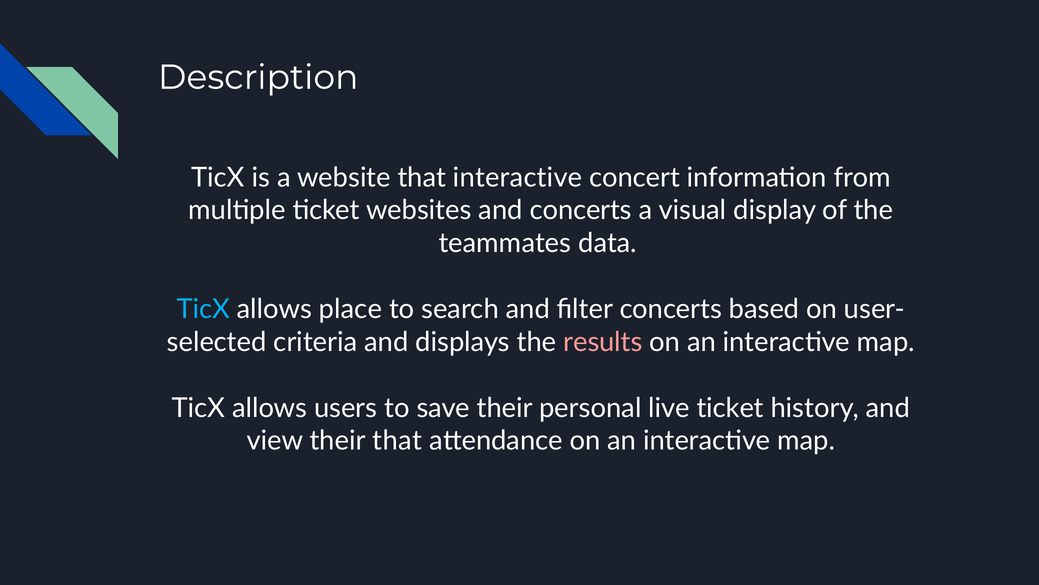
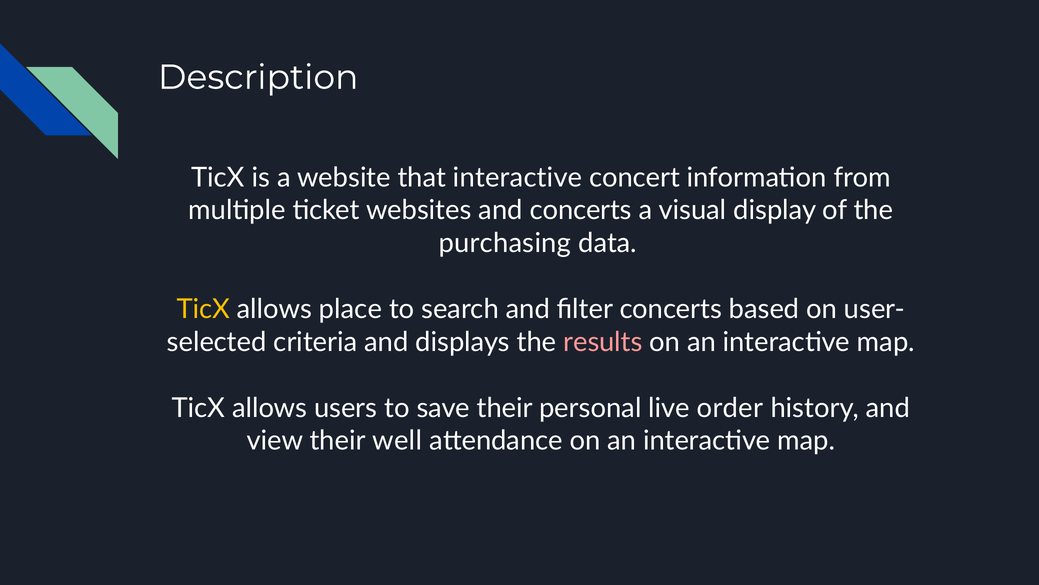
teammates: teammates -> purchasing
TicX at (203, 309) colour: light blue -> yellow
live ticket: ticket -> order
their that: that -> well
